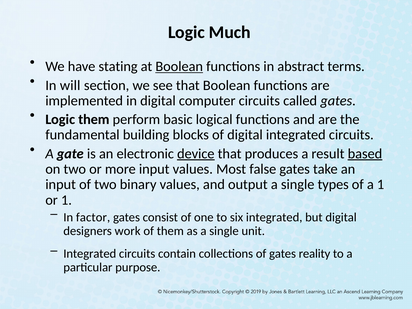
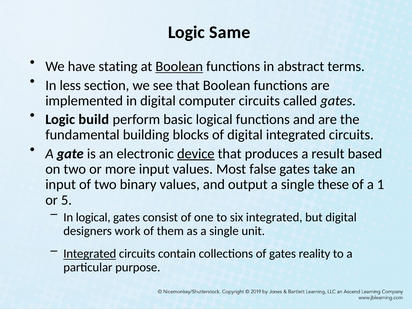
Much: Much -> Same
will: will -> less
Logic them: them -> build
based underline: present -> none
types: types -> these
or 1: 1 -> 5
In factor: factor -> logical
Integrated at (90, 254) underline: none -> present
